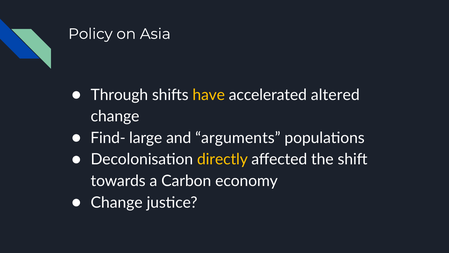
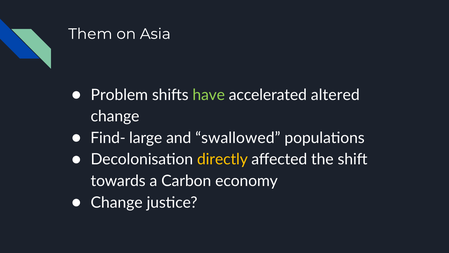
Policy: Policy -> Them
Through: Through -> Problem
have colour: yellow -> light green
arguments: arguments -> swallowed
